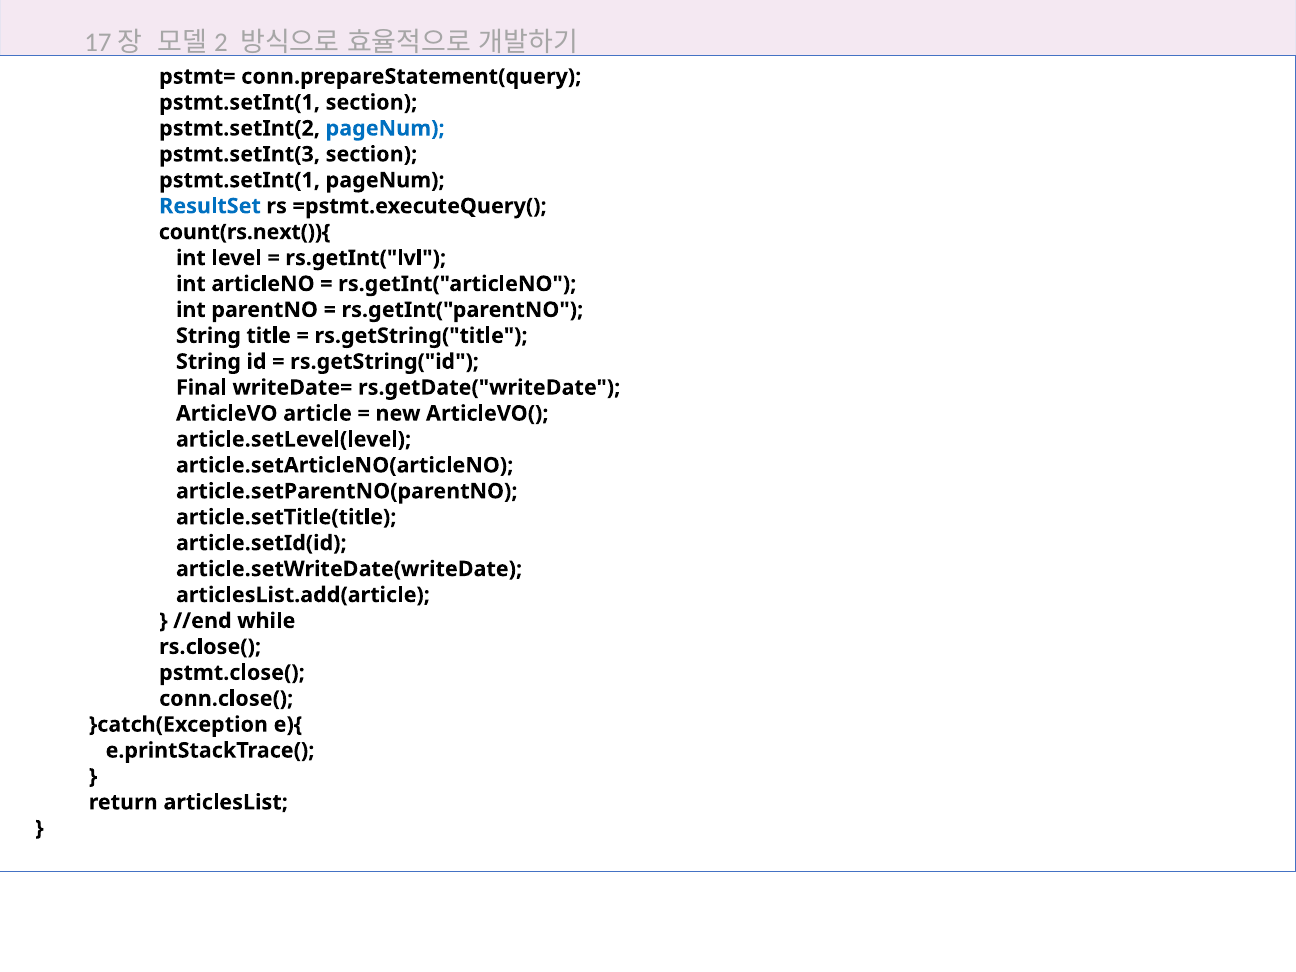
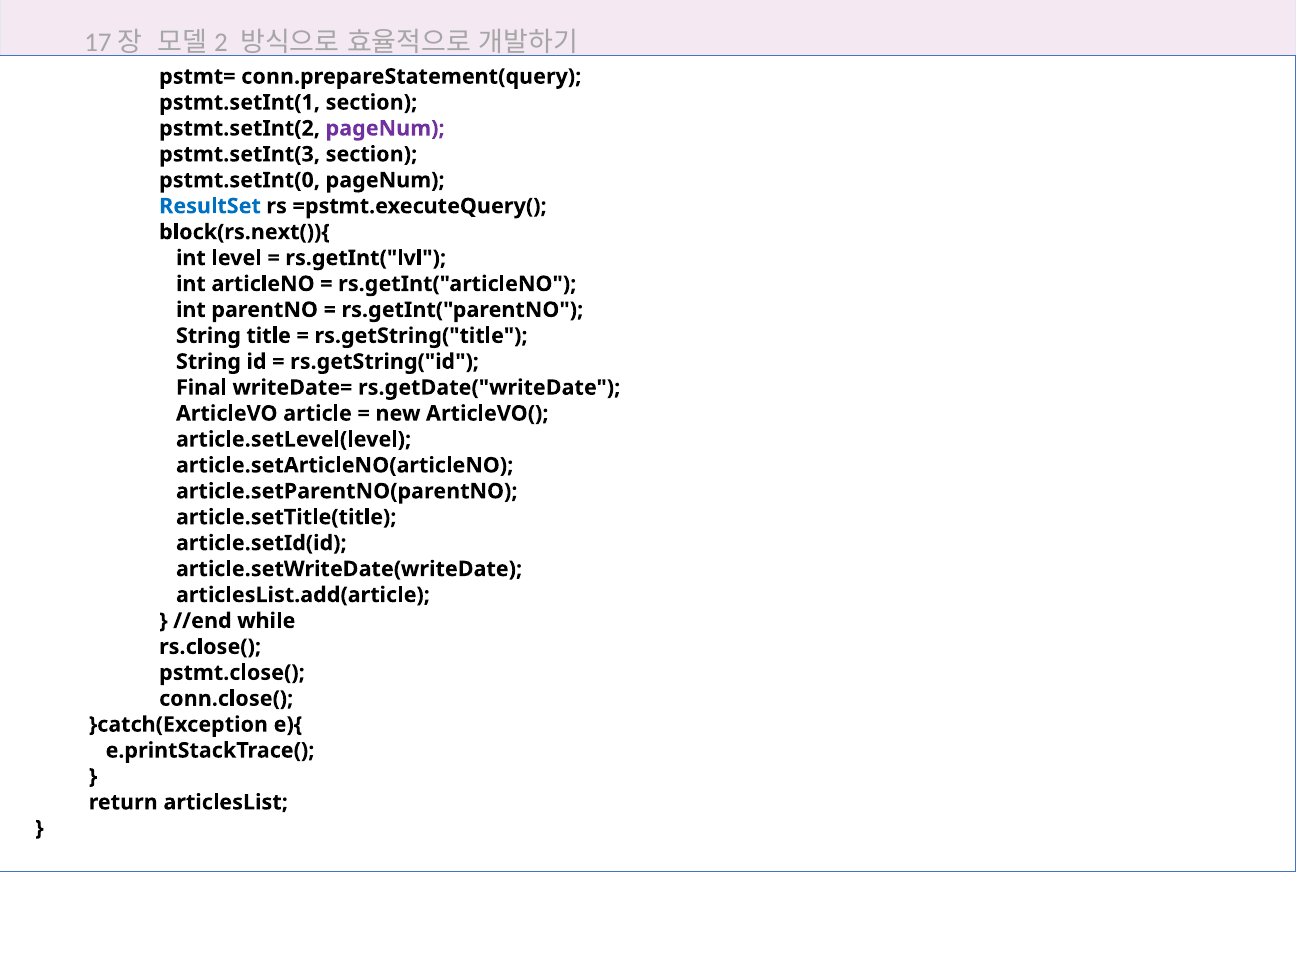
pageNum at (385, 128) colour: blue -> purple
pstmt.setInt(1 at (240, 180): pstmt.setInt(1 -> pstmt.setInt(0
count(rs.next()){: count(rs.next()){ -> block(rs.next()){
